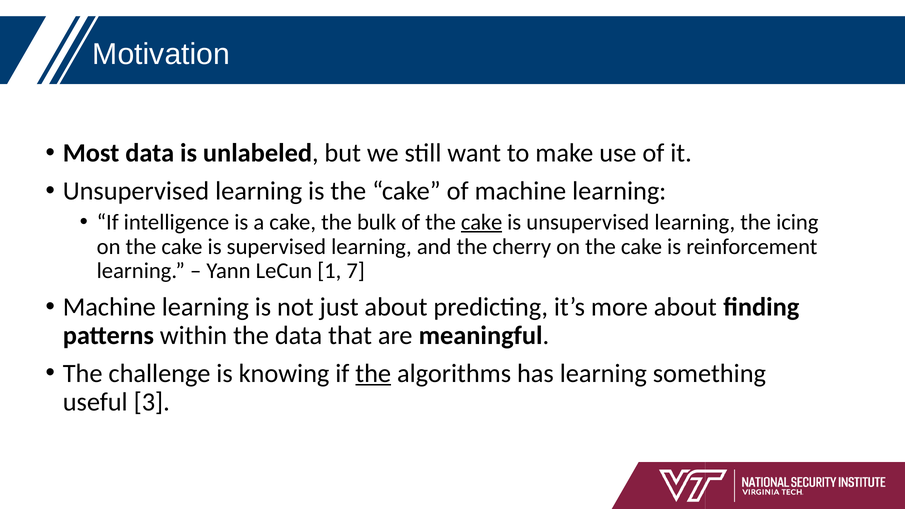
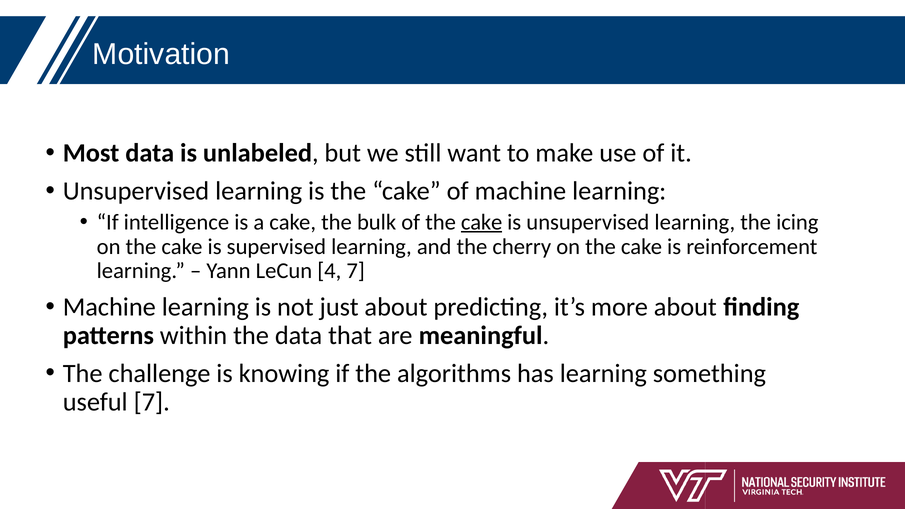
1: 1 -> 4
the at (373, 373) underline: present -> none
useful 3: 3 -> 7
